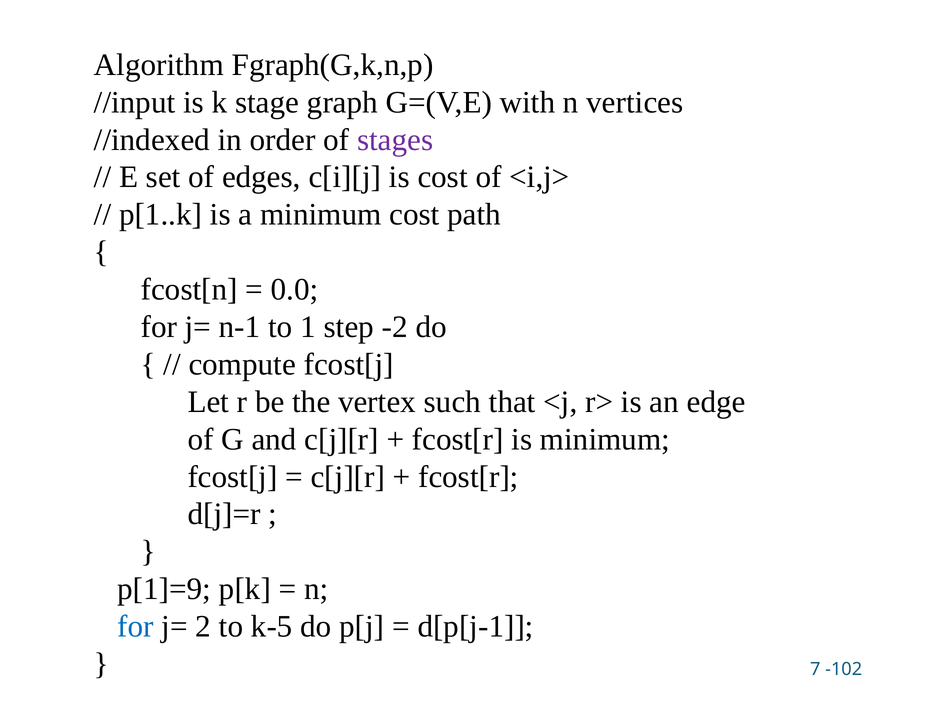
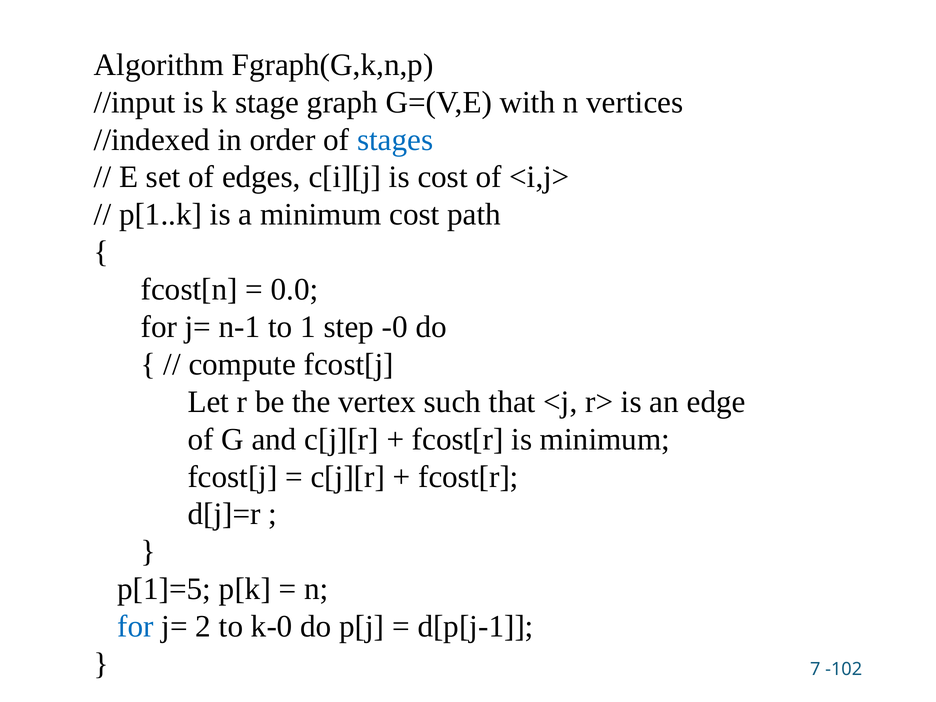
stages colour: purple -> blue
-2: -2 -> -0
p[1]=9: p[1]=9 -> p[1]=5
k-5: k-5 -> k-0
